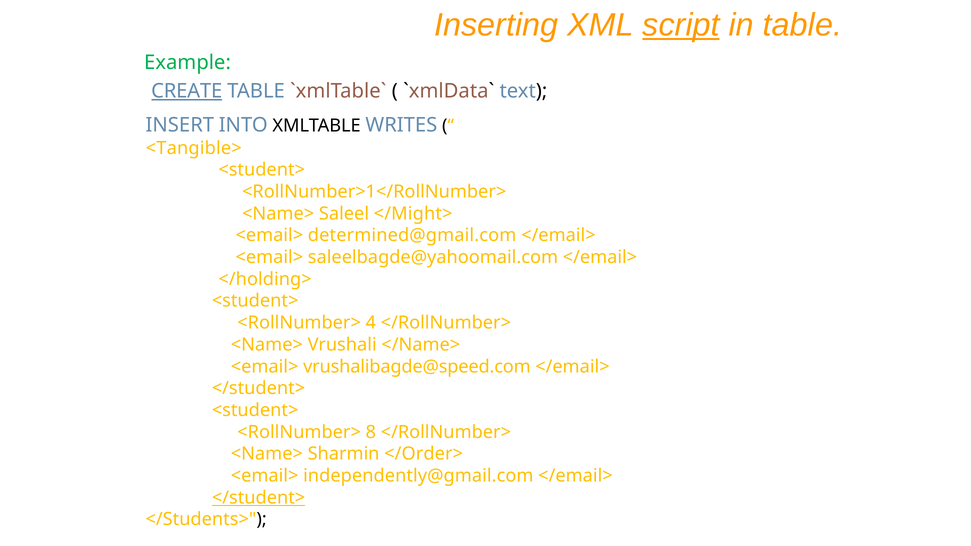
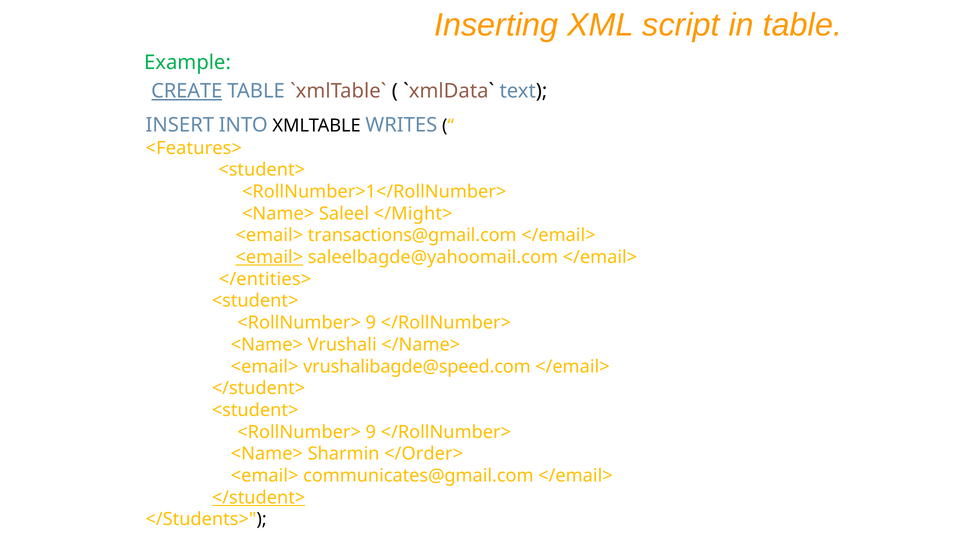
script underline: present -> none
<Tangible>: <Tangible> -> <Features>
determined@gmail.com: determined@gmail.com -> transactions@gmail.com
<email> at (269, 257) underline: none -> present
</holding>: </holding> -> </entities>
4 at (371, 323): 4 -> 9
8 at (371, 432): 8 -> 9
independently@gmail.com: independently@gmail.com -> communicates@gmail.com
